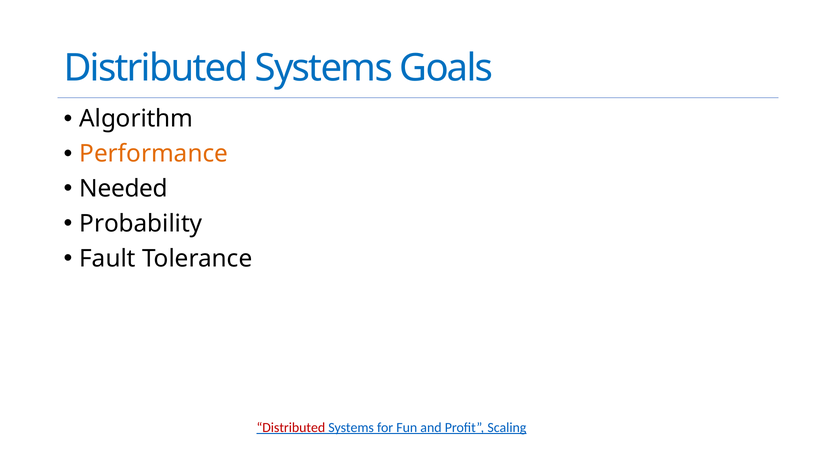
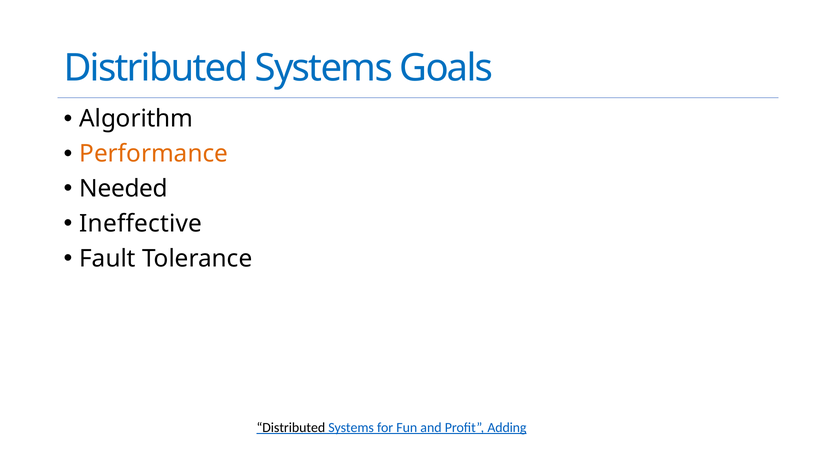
Probability: Probability -> Ineffective
Distributed at (291, 428) colour: red -> black
Scaling: Scaling -> Adding
